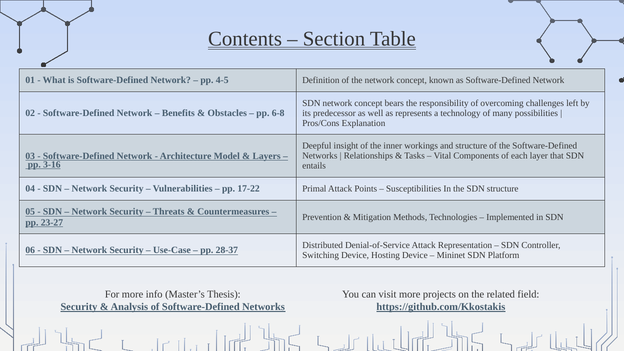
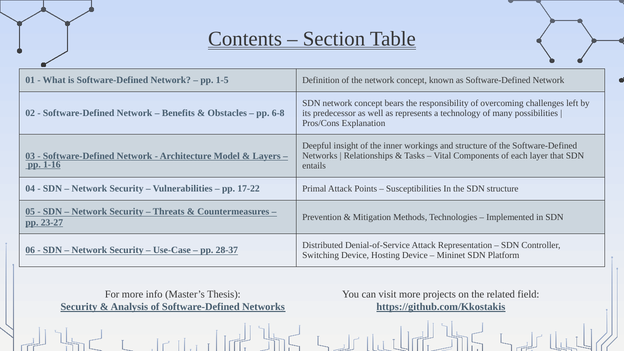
4-5: 4-5 -> 1-5
3-16: 3-16 -> 1-16
